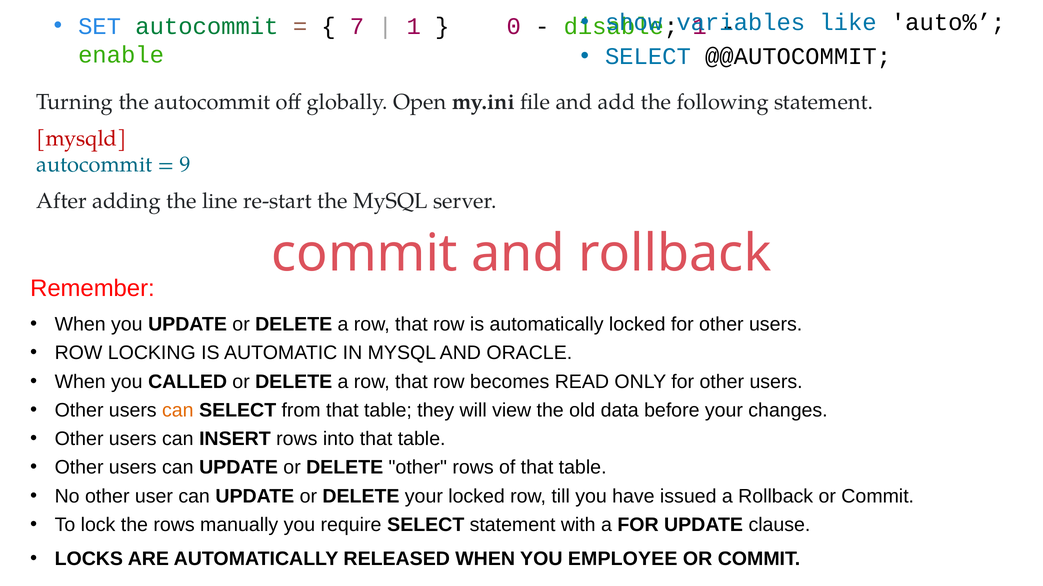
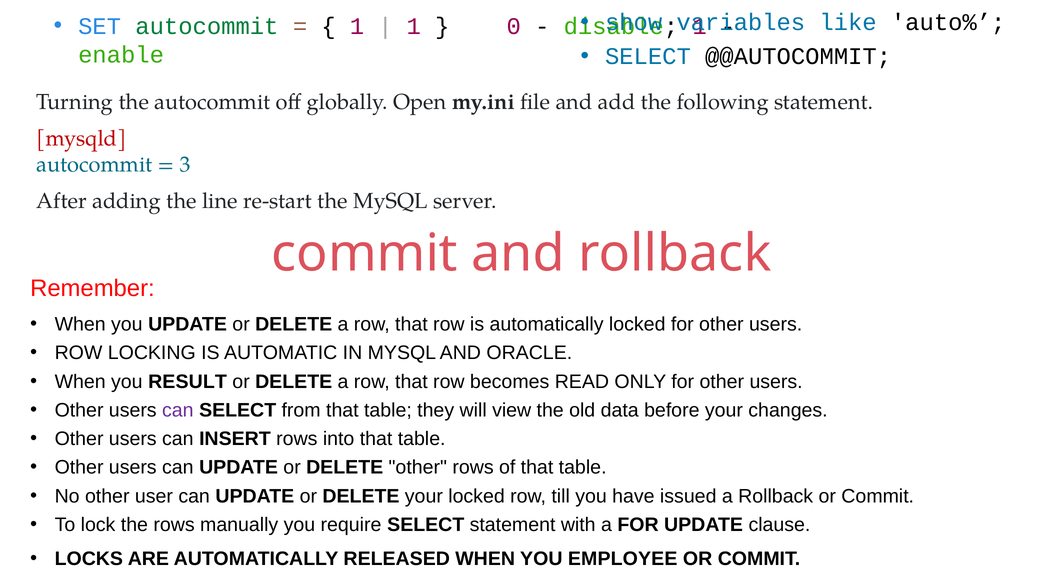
7 at (357, 26): 7 -> 1
9: 9 -> 3
CALLED: CALLED -> RESULT
can at (178, 411) colour: orange -> purple
